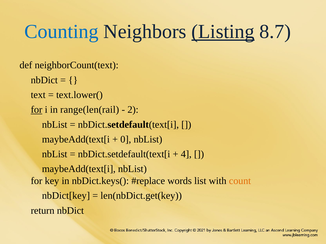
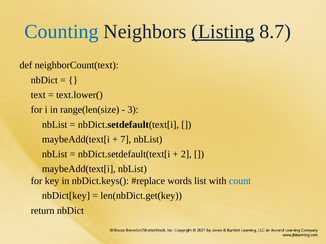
for at (37, 110) underline: present -> none
range(len(rail: range(len(rail -> range(len(size
2: 2 -> 3
0: 0 -> 7
4: 4 -> 2
count colour: orange -> blue
